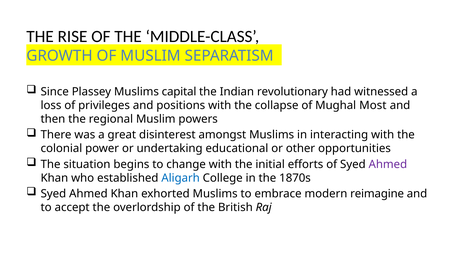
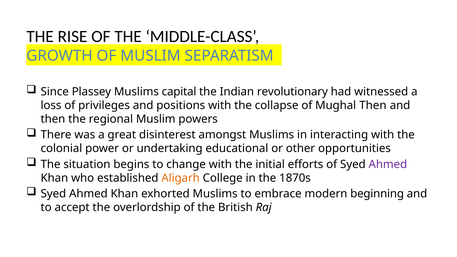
Mughal Most: Most -> Then
Aligarh colour: blue -> orange
reimagine: reimagine -> beginning
